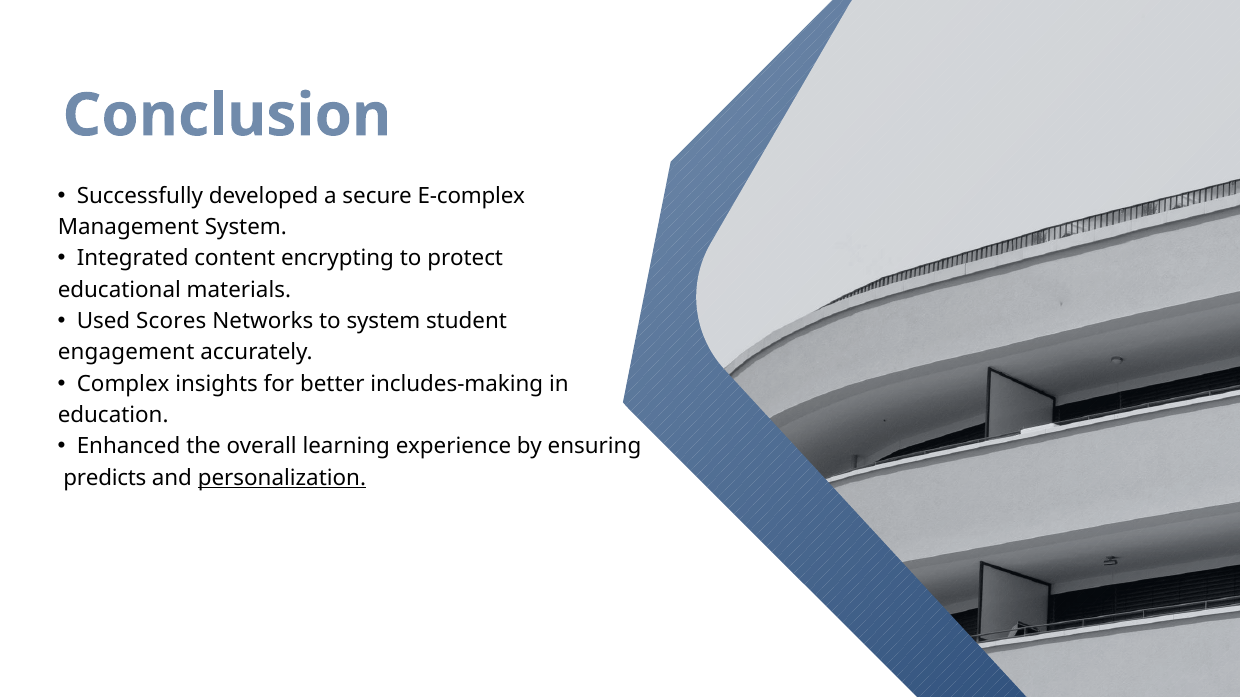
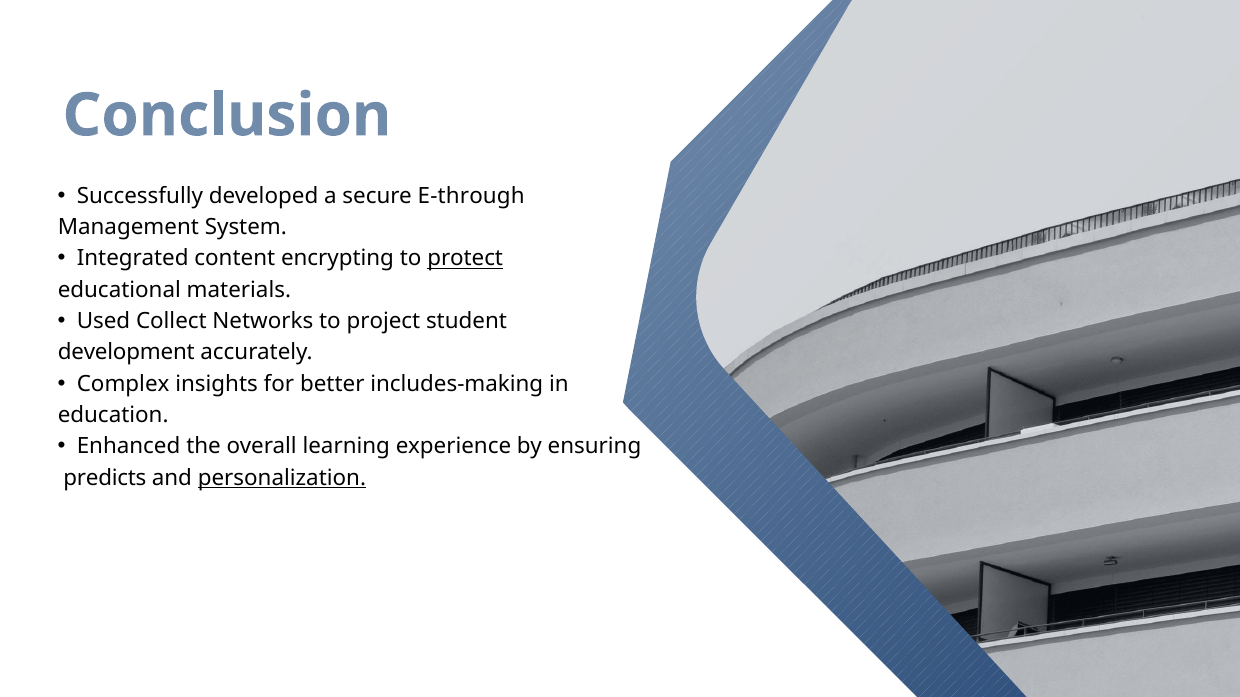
E-complex: E-complex -> E-through
protect underline: none -> present
Scores: Scores -> Collect
to system: system -> project
engagement: engagement -> development
